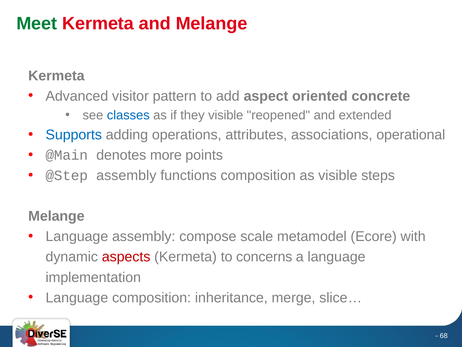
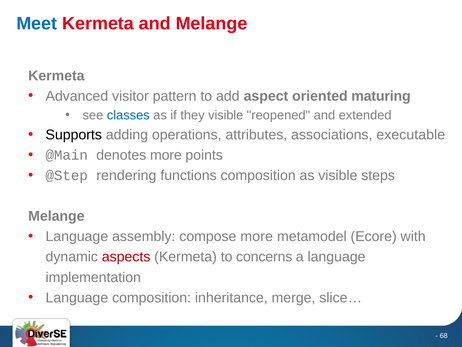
Meet colour: green -> blue
concrete: concrete -> maturing
Supports colour: blue -> black
operational: operational -> executable
@Step assembly: assembly -> rendering
compose scale: scale -> more
